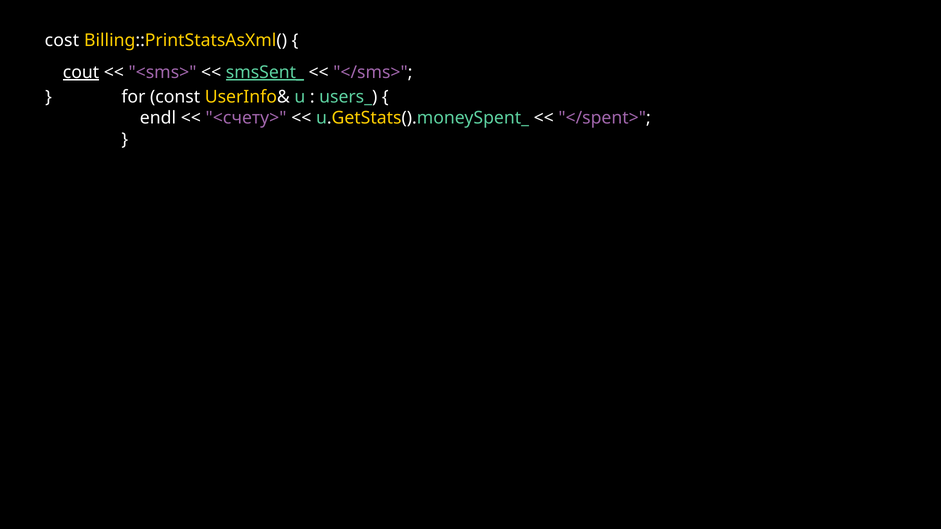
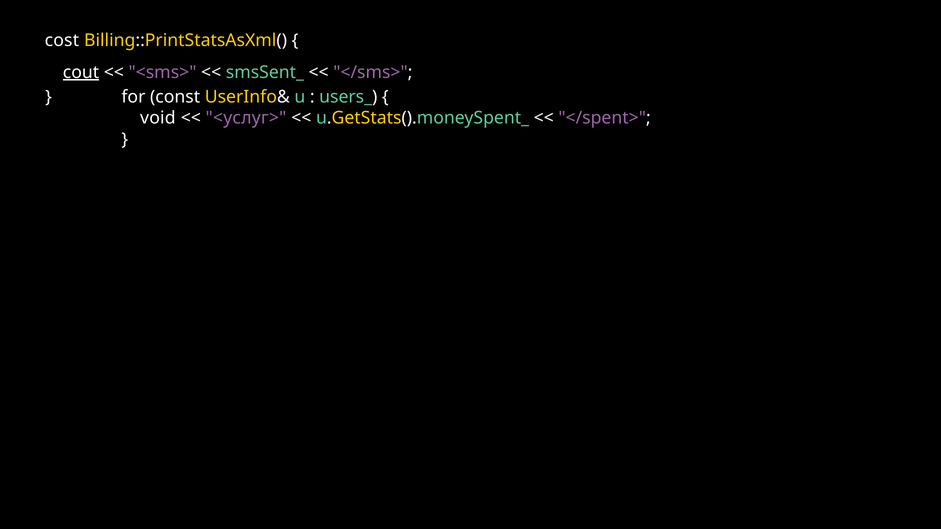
smsSent_ underline: present -> none
endl: endl -> void
<счету>: <счету> -> <услуг>
